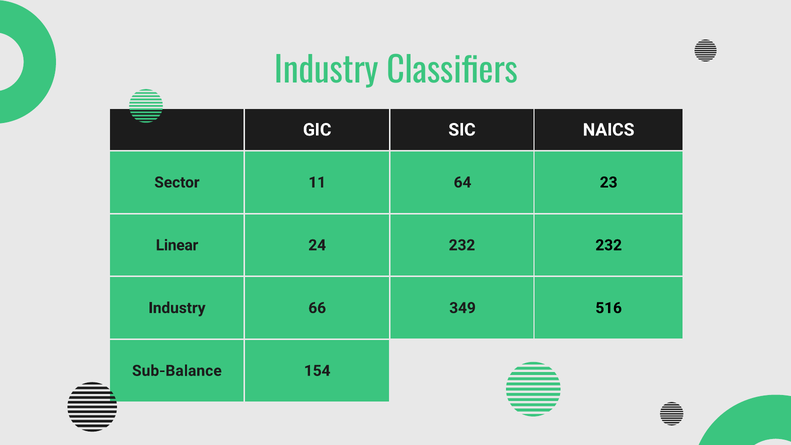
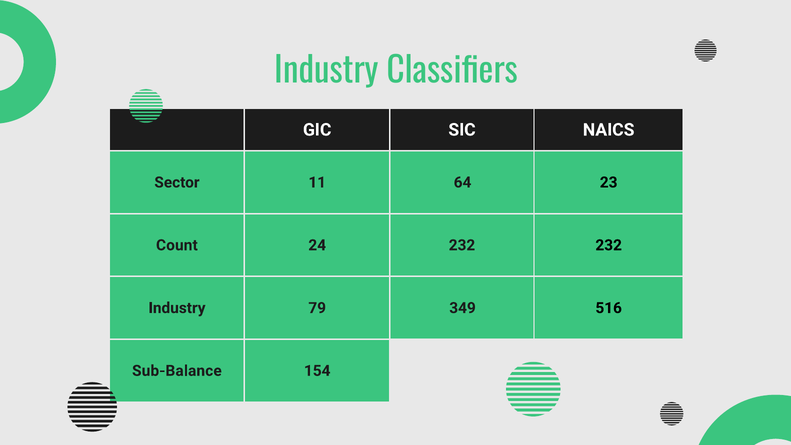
Linear: Linear -> Count
66: 66 -> 79
